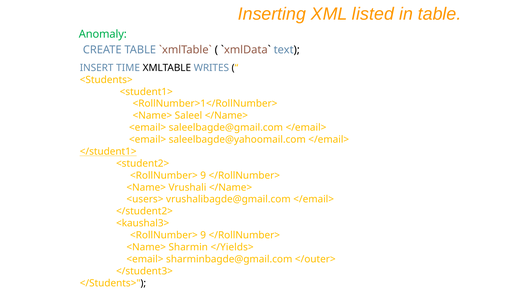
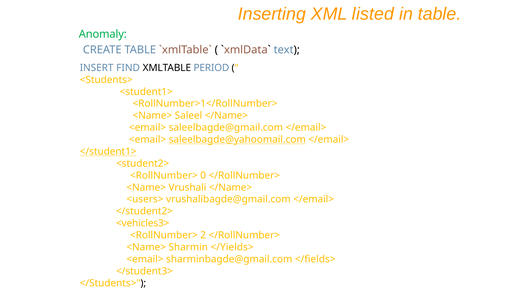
TIME: TIME -> FIND
WRITES: WRITES -> PERIOD
saleelbagde@yahoomail.com underline: none -> present
9 at (203, 176): 9 -> 0
<kaushal3>: <kaushal3> -> <vehicles3>
9 at (203, 235): 9 -> 2
</outer>: </outer> -> </fields>
